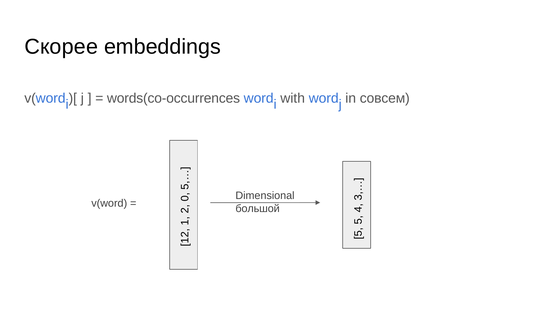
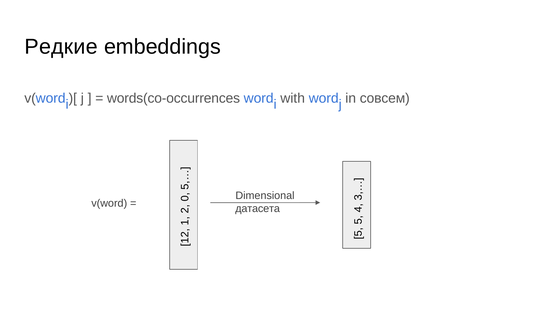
Скорее: Скорее -> Редкие
большой: большой -> датасета
